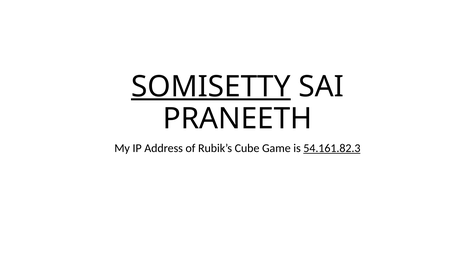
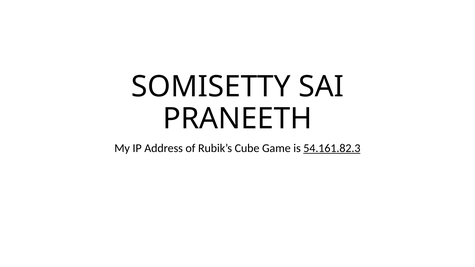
SOMISETTY underline: present -> none
